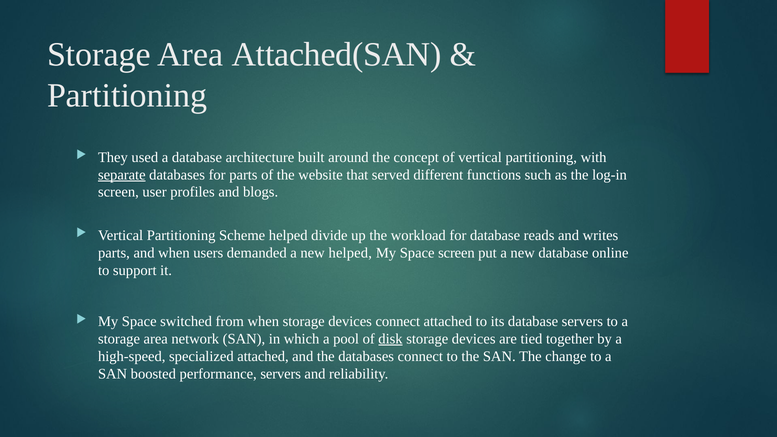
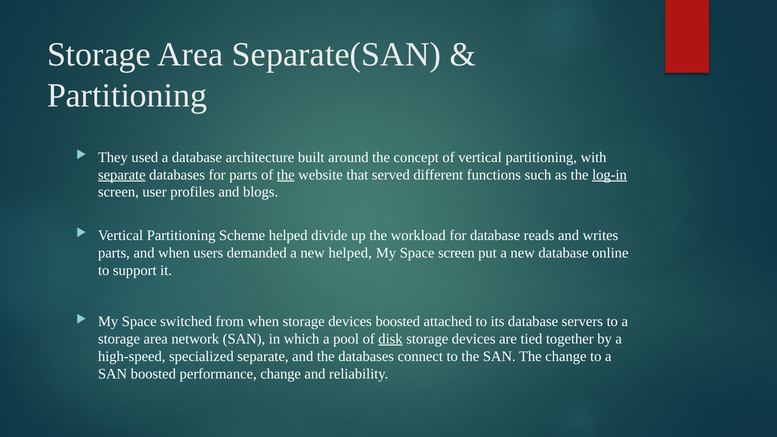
Attached(SAN: Attached(SAN -> Separate(SAN
the at (286, 175) underline: none -> present
log-in underline: none -> present
devices connect: connect -> boosted
specialized attached: attached -> separate
performance servers: servers -> change
